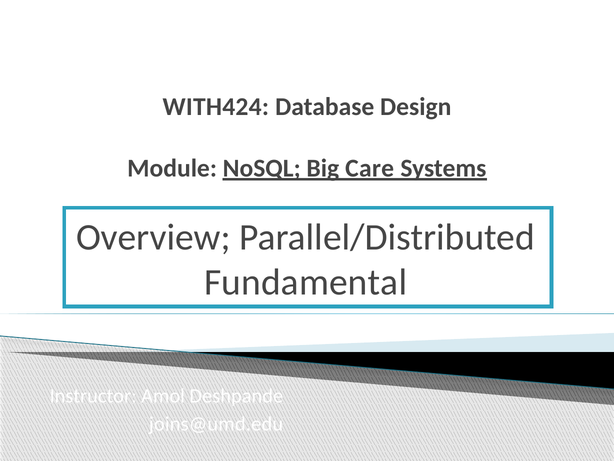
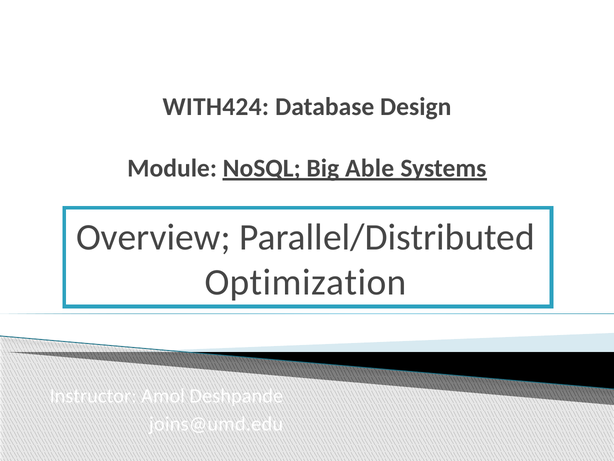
Care: Care -> Able
Fundamental: Fundamental -> Optimization
